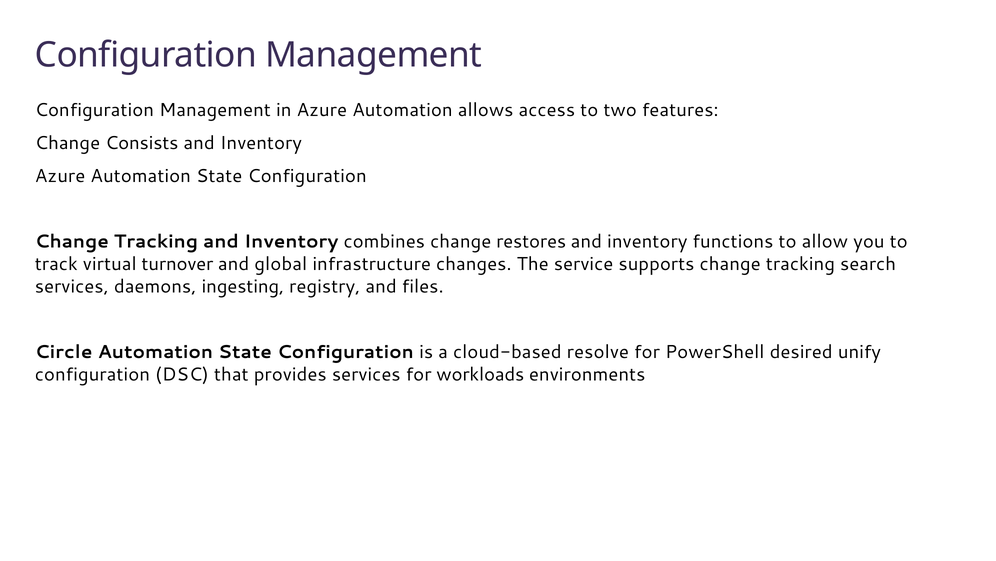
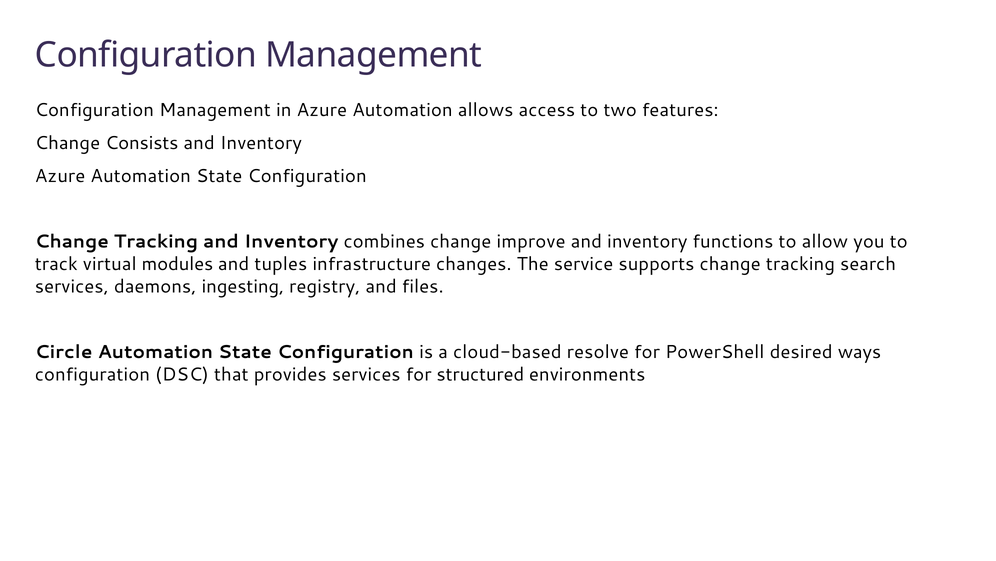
restores: restores -> improve
turnover: turnover -> modules
global: global -> tuples
unify: unify -> ways
workloads: workloads -> structured
